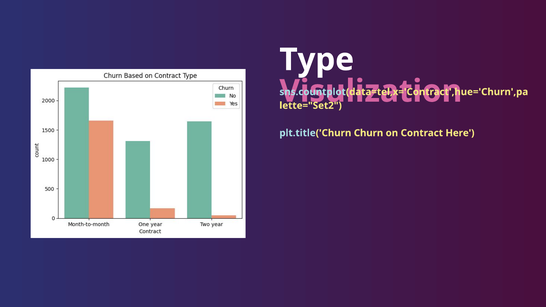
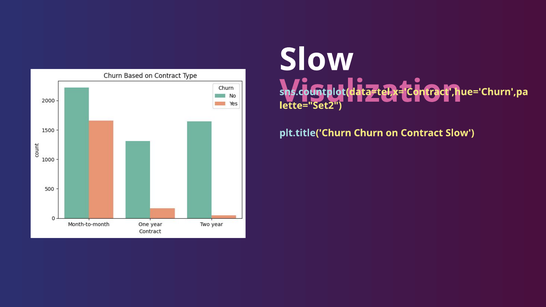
Type at (317, 60): Type -> Slow
Contract Here: Here -> Slow
